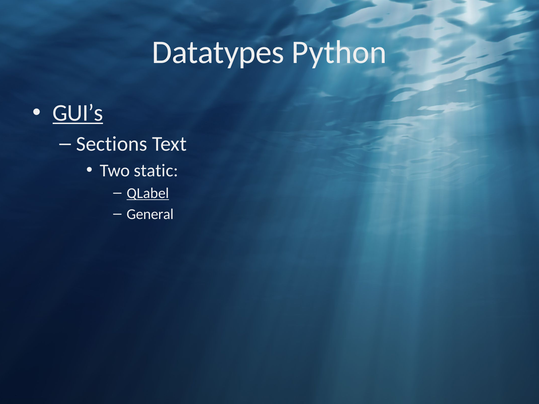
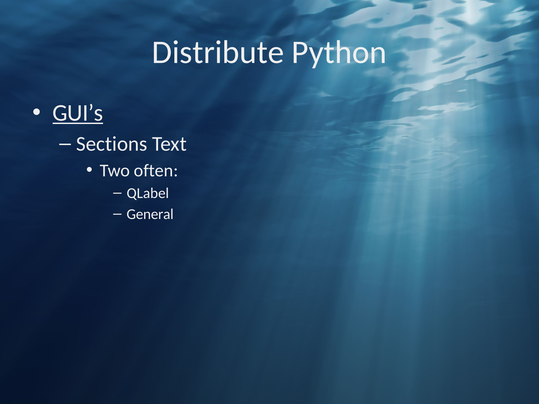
Datatypes: Datatypes -> Distribute
static: static -> often
QLabel underline: present -> none
